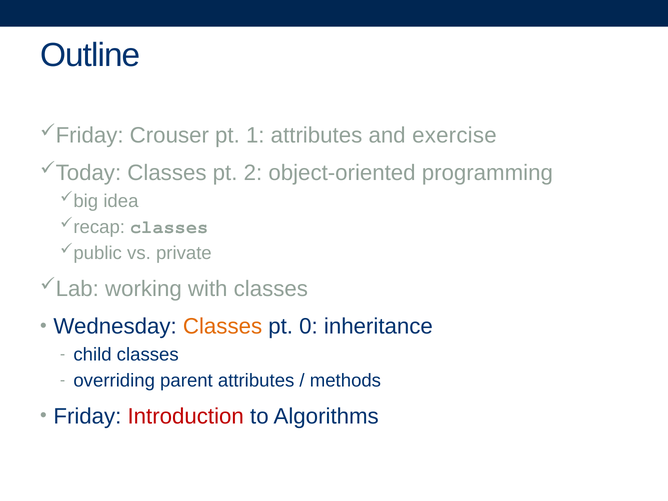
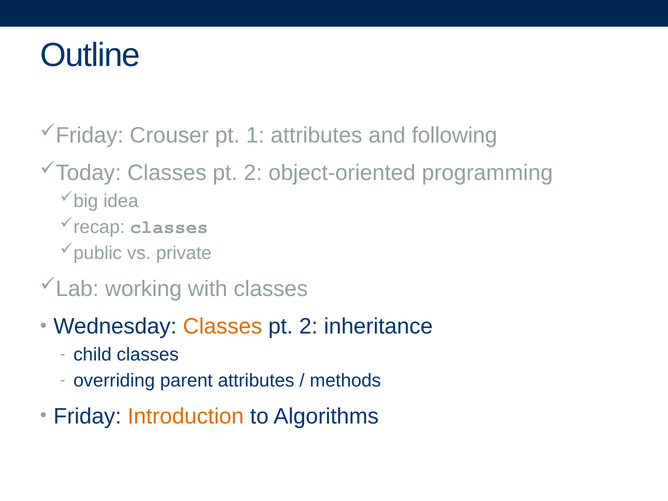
exercise: exercise -> following
0 at (308, 327): 0 -> 2
Introduction colour: red -> orange
